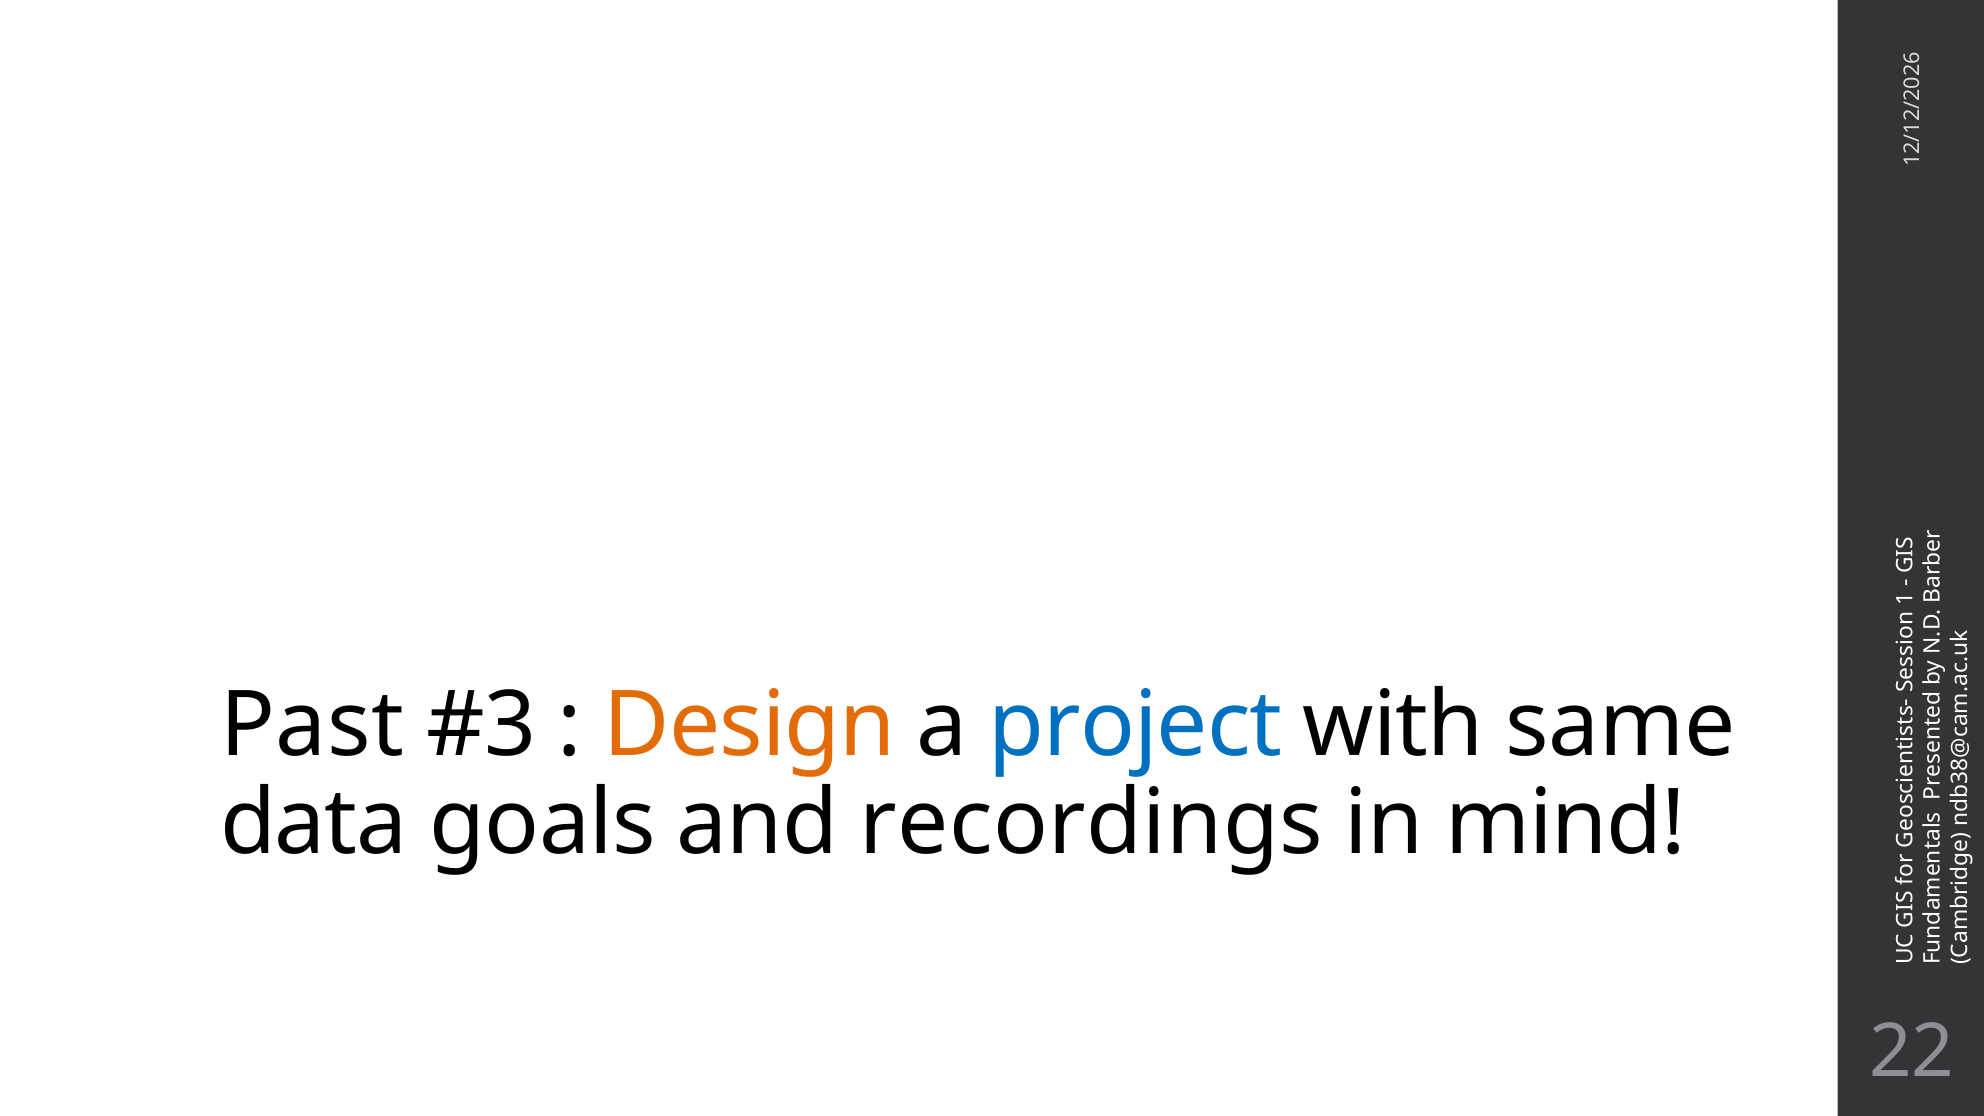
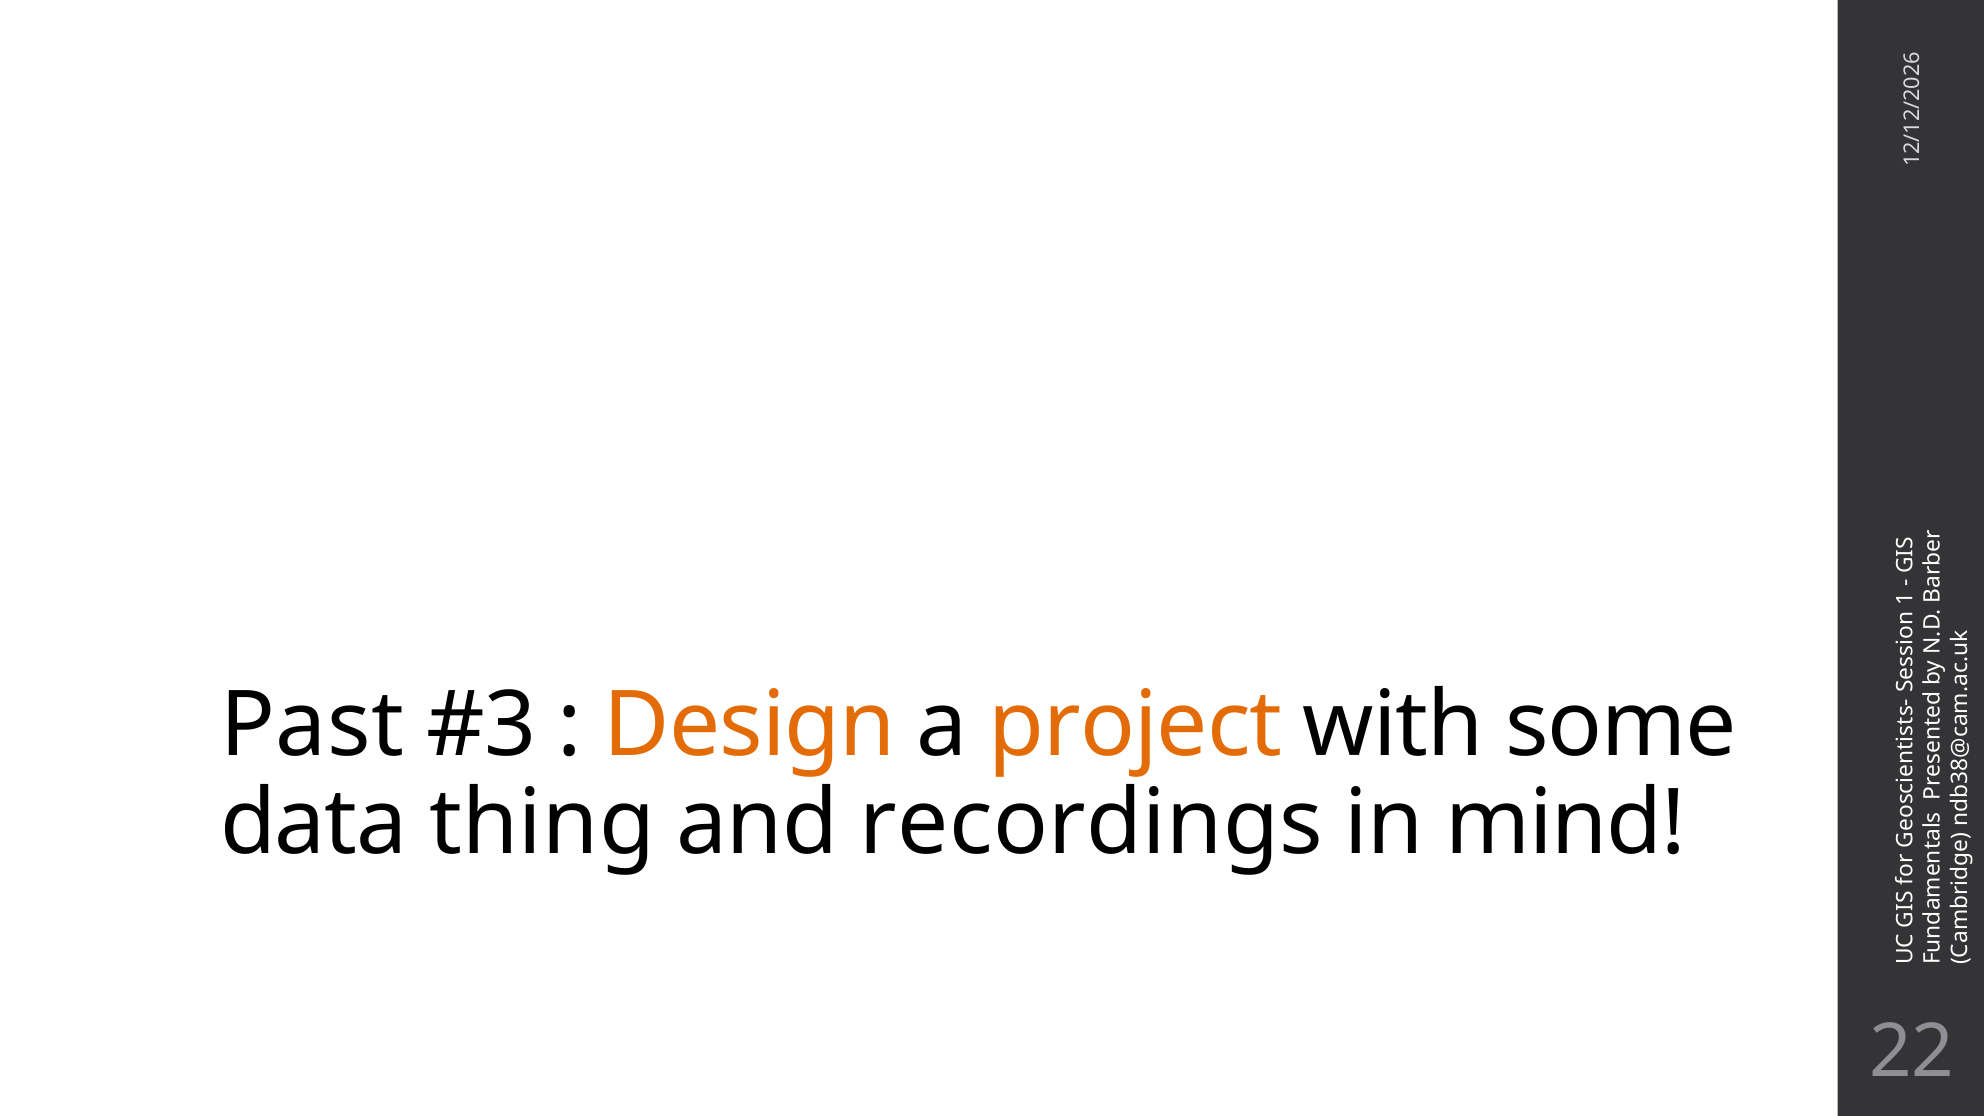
project colour: blue -> orange
same: same -> some
goals: goals -> thing
